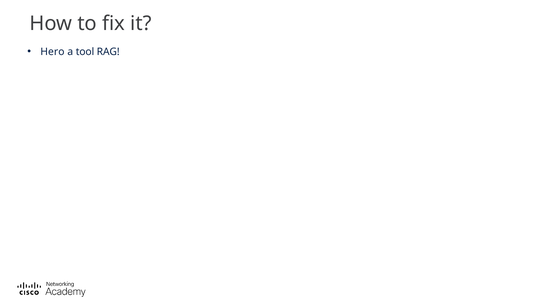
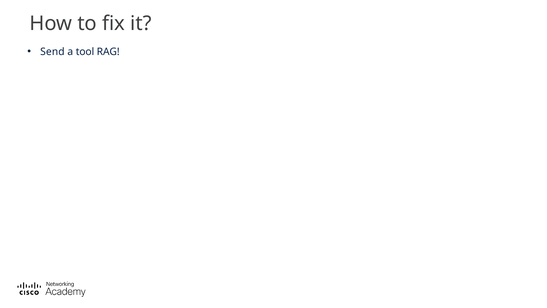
Hero: Hero -> Send
